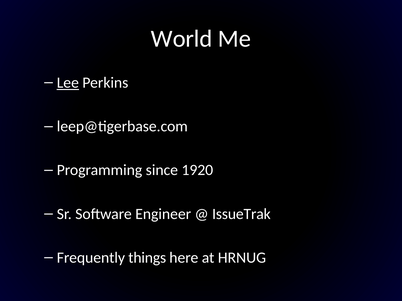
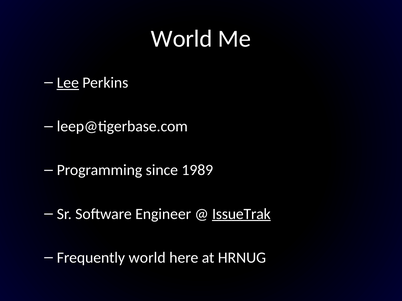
1920: 1920 -> 1989
IssueTrak underline: none -> present
Frequently things: things -> world
